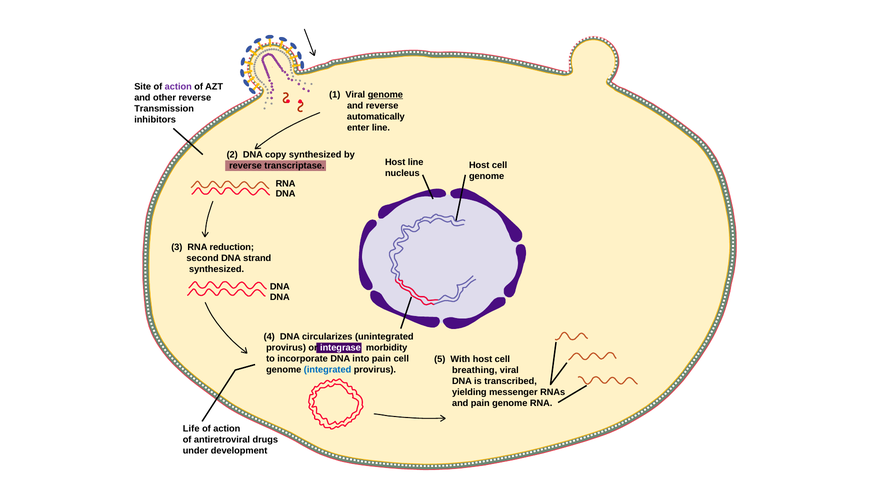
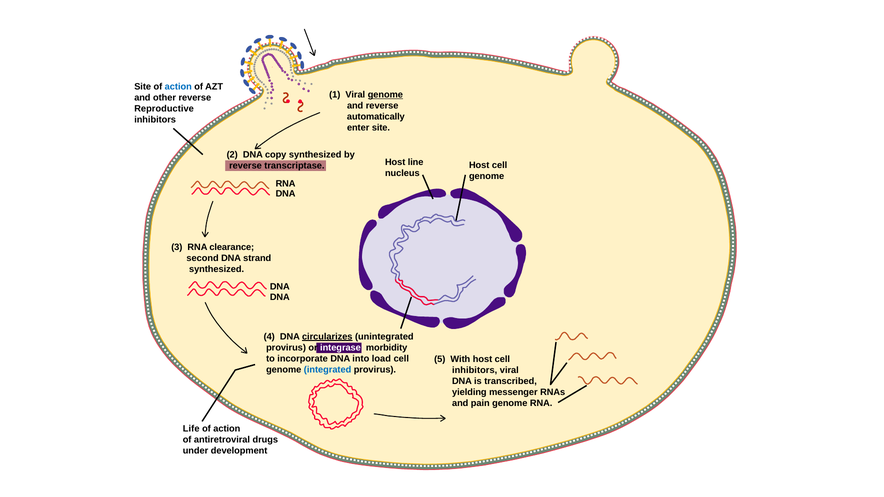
action at (178, 87) colour: purple -> blue
Transmission: Transmission -> Reproductive
enter line: line -> site
reduction: reduction -> clearance
circularizes underline: none -> present
into pain: pain -> load
breathing at (475, 370): breathing -> inhibitors
